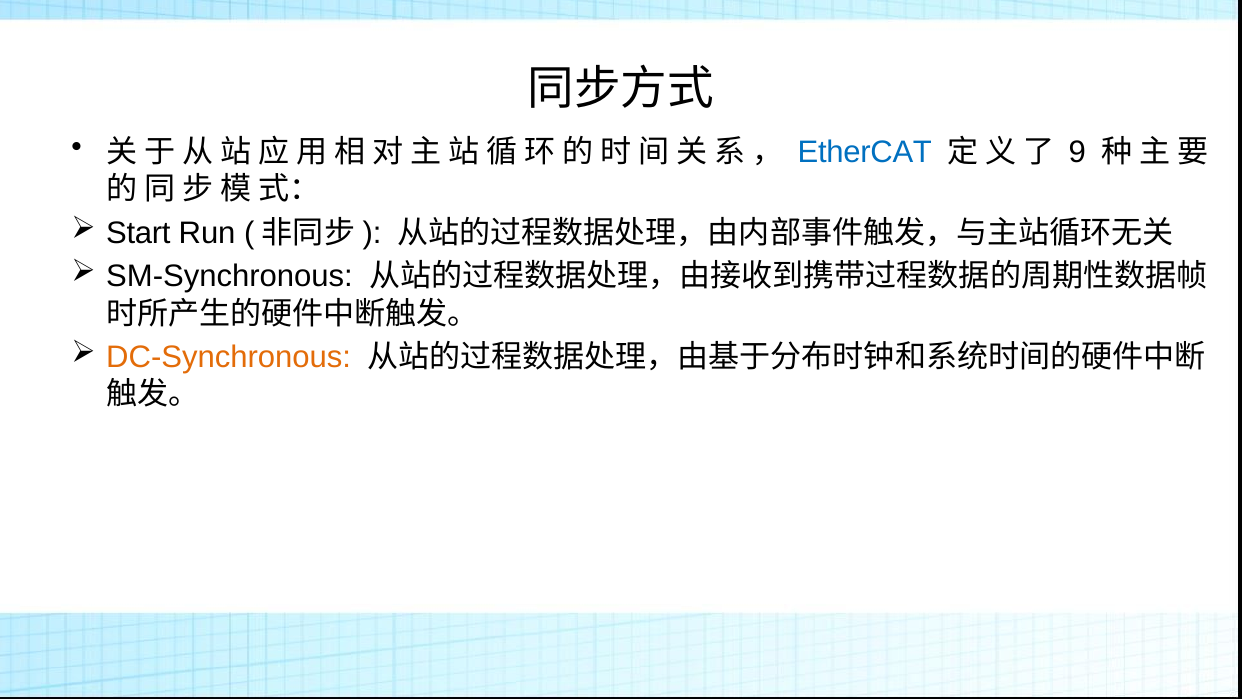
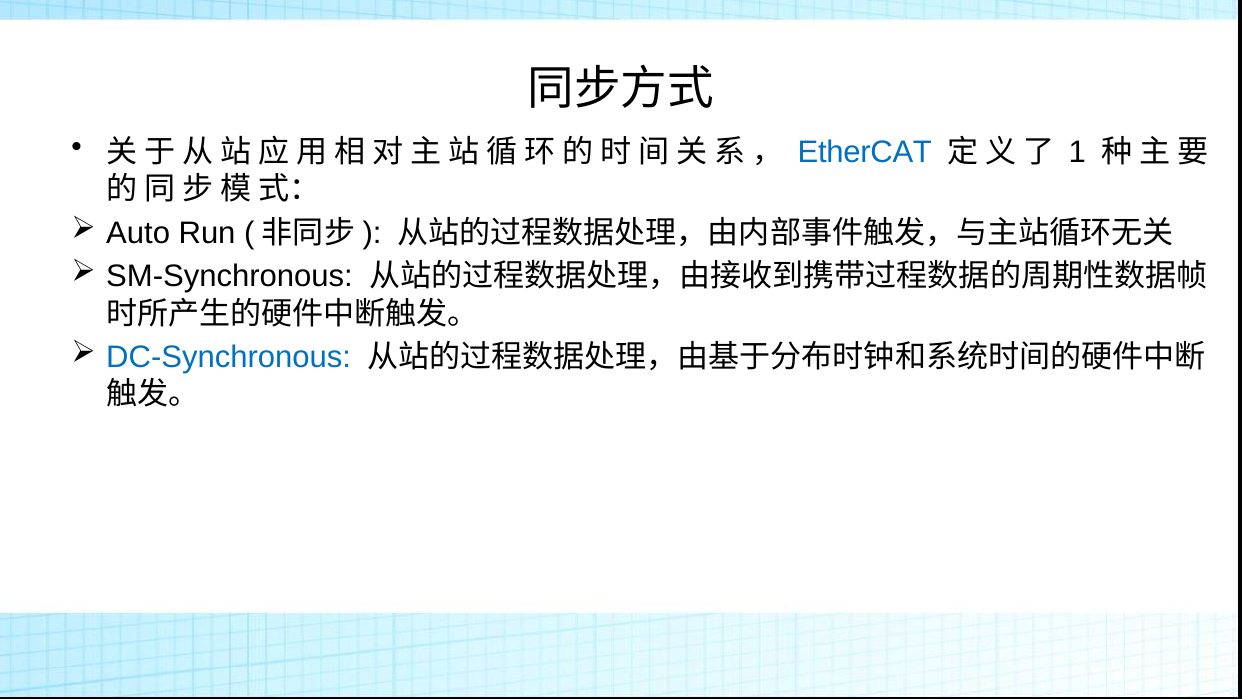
9: 9 -> 1
Start: Start -> Auto
DC-Synchronous colour: orange -> blue
